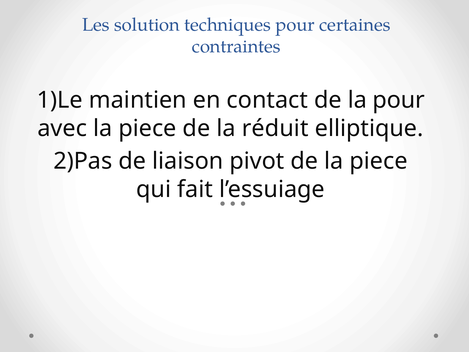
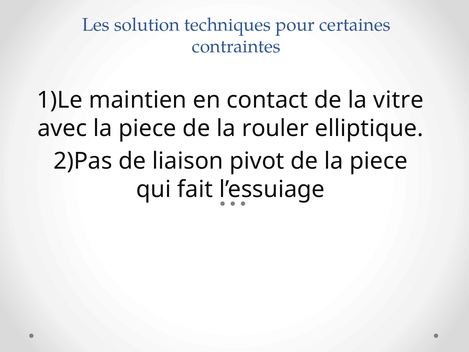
la pour: pour -> vitre
réduit: réduit -> rouler
